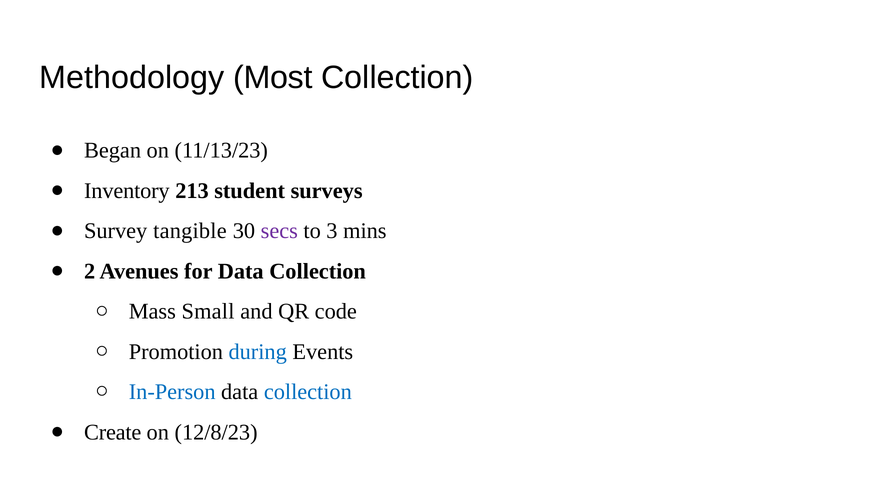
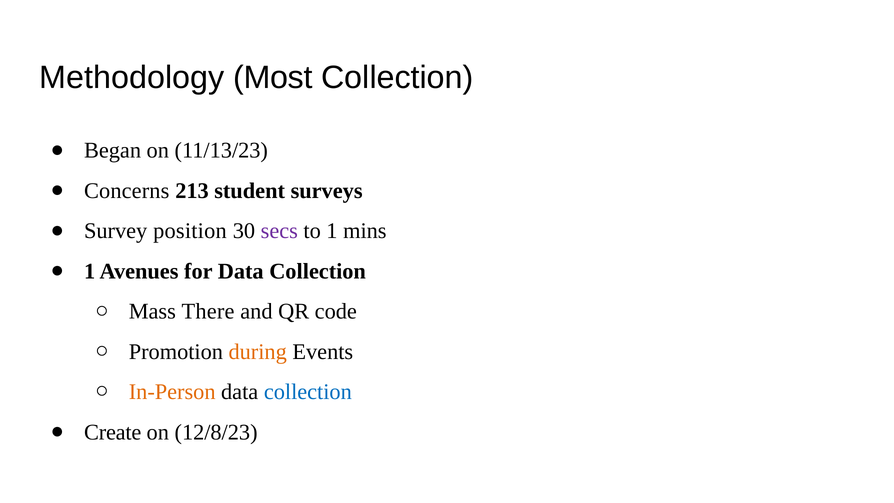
Inventory: Inventory -> Concerns
tangible: tangible -> position
to 3: 3 -> 1
2 at (90, 271): 2 -> 1
Small: Small -> There
during colour: blue -> orange
In-Person colour: blue -> orange
